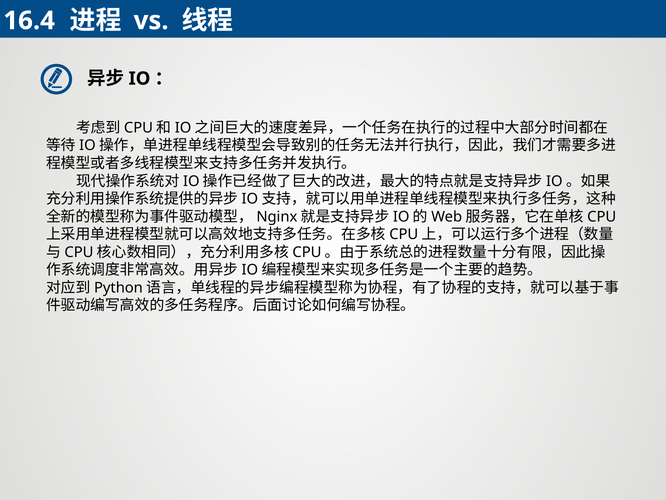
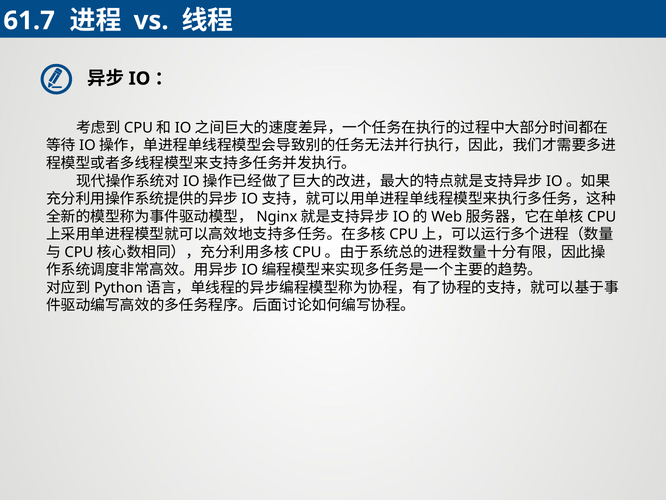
16.4: 16.4 -> 61.7
